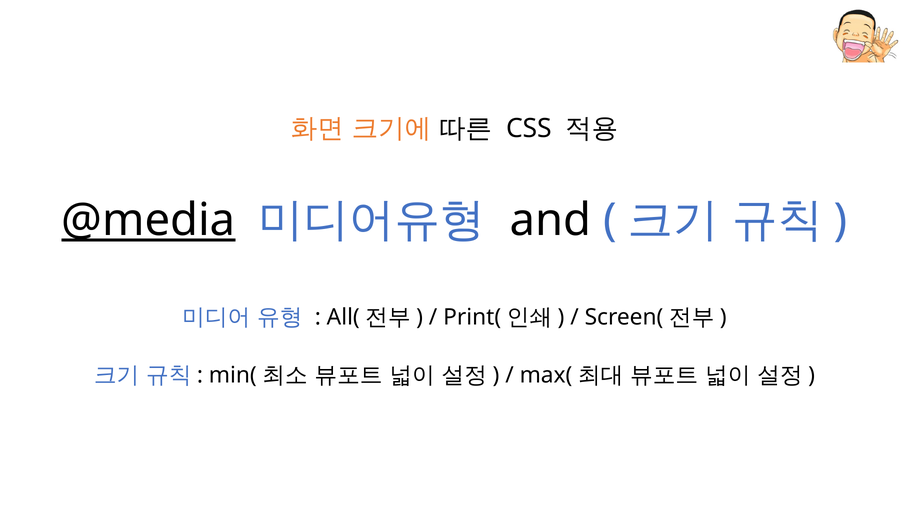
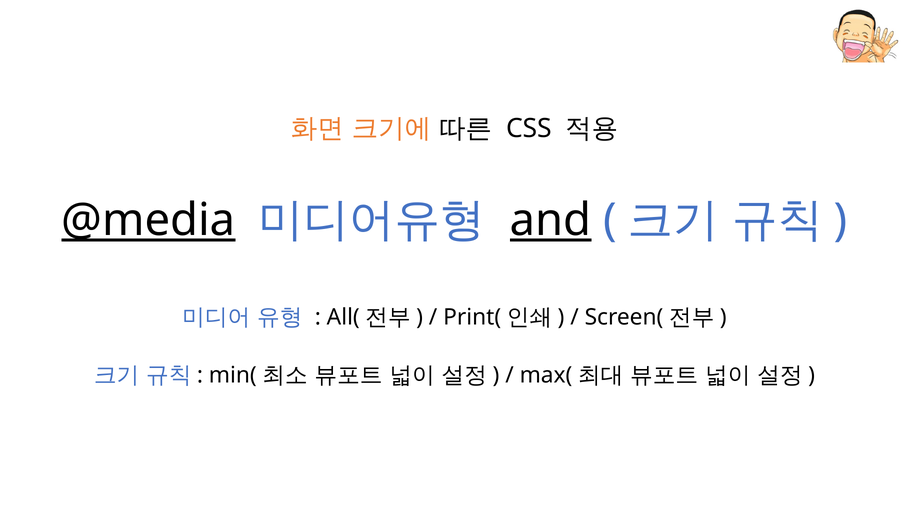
and underline: none -> present
